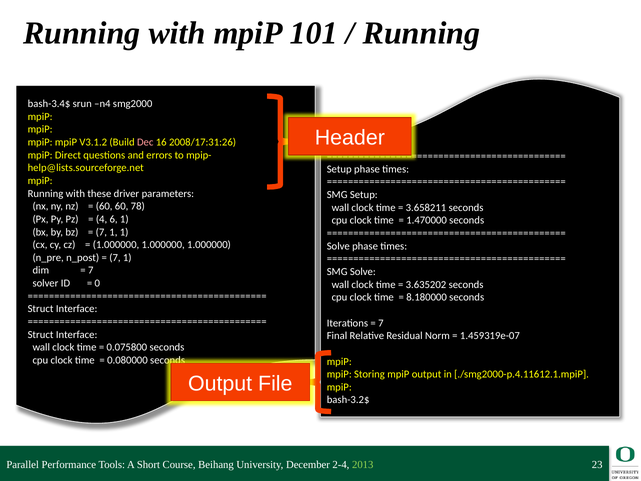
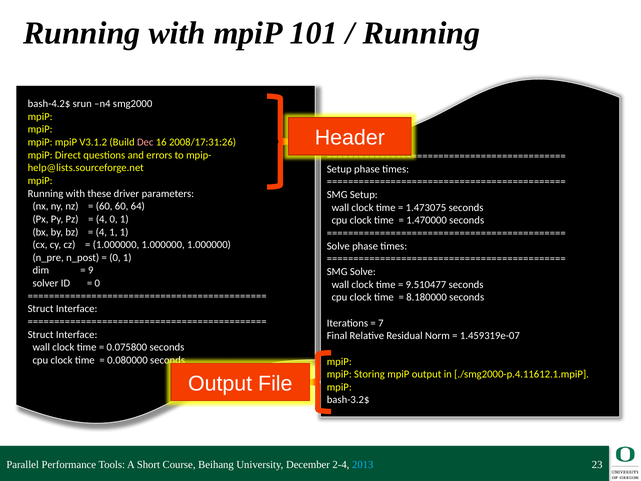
bash-3.4$: bash-3.4$ -> bash-4.2$
78: 78 -> 64
3.658211: 3.658211 -> 1.473075
4 6: 6 -> 0
7 at (101, 232): 7 -> 4
7 at (115, 257): 7 -> 0
7 at (91, 270): 7 -> 9
3.635202: 3.635202 -> 9.510477
2013 colour: light green -> light blue
